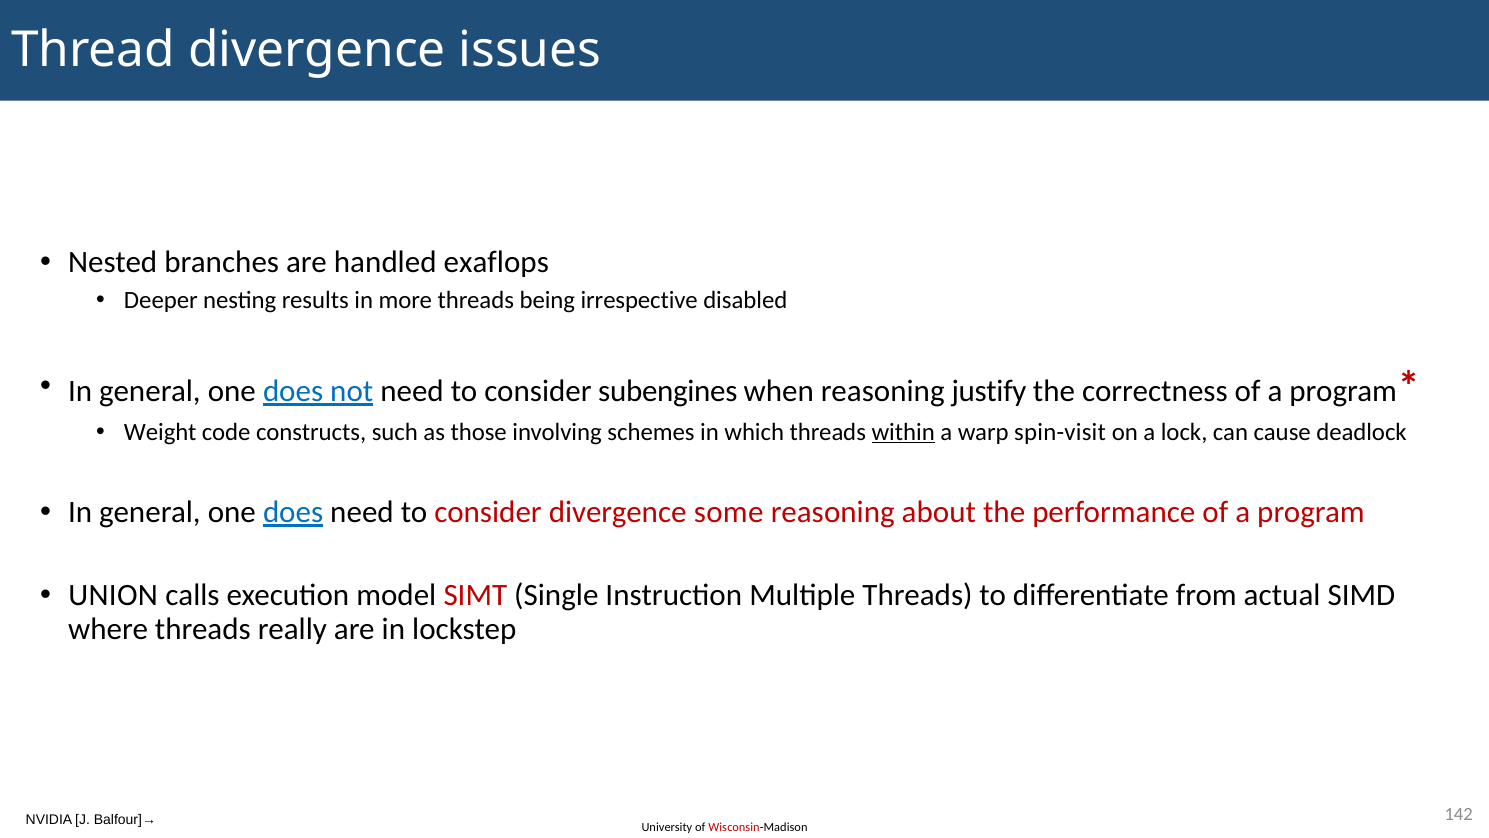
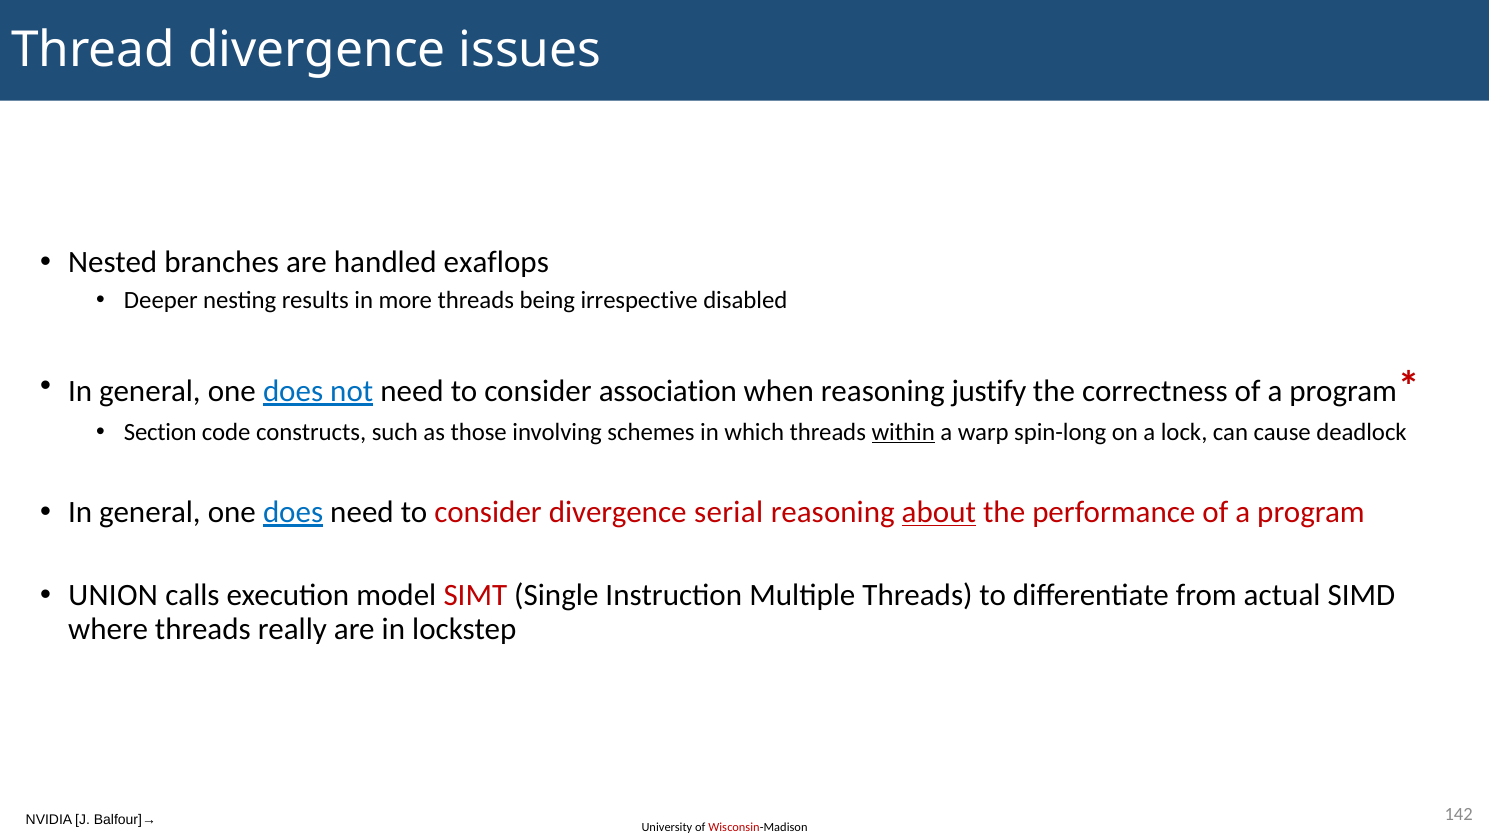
subengines: subengines -> association
Weight: Weight -> Section
spin-visit: spin-visit -> spin-long
some: some -> serial
about underline: none -> present
